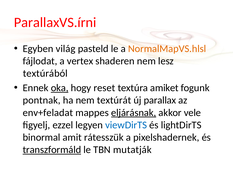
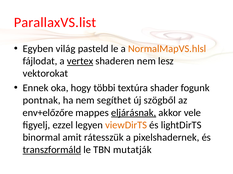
ParallaxVS.írni: ParallaxVS.írni -> ParallaxVS.list
vertex underline: none -> present
textúrából: textúrából -> vektorokat
oka underline: present -> none
reset: reset -> többi
amiket: amiket -> shader
textúrát: textúrát -> segíthet
parallax: parallax -> szögből
env+feladat: env+feladat -> env+előzőre
viewDirTS colour: blue -> orange
